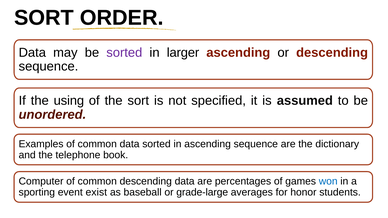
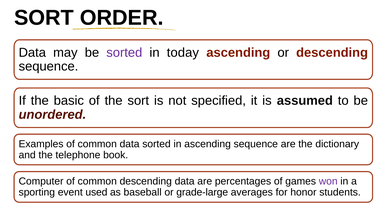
larger: larger -> today
using: using -> basic
won colour: blue -> purple
exist: exist -> used
